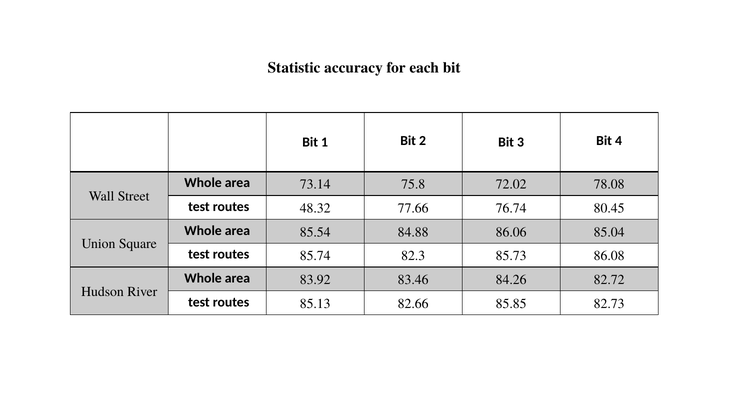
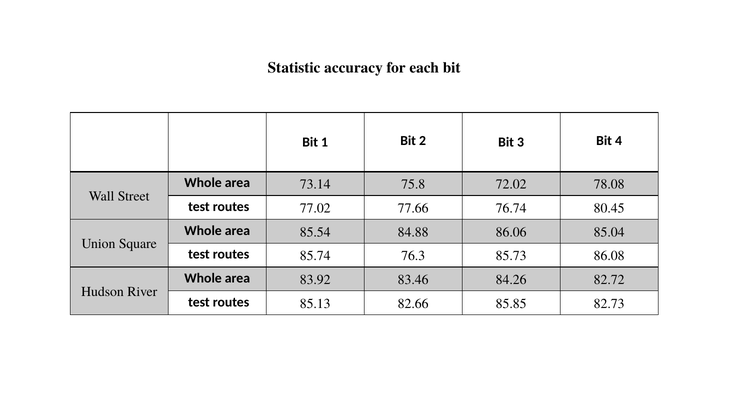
48.32: 48.32 -> 77.02
82.3: 82.3 -> 76.3
